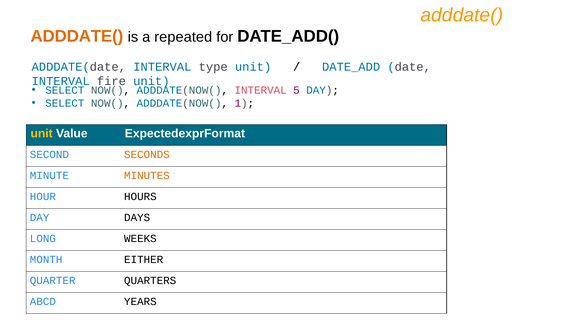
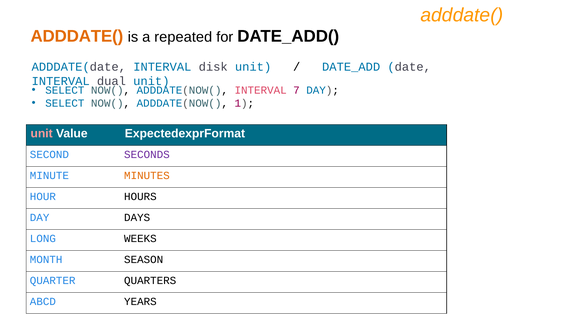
type: type -> disk
fire: fire -> dual
5: 5 -> 7
unit at (42, 134) colour: yellow -> pink
SECONDS colour: orange -> purple
EITHER: EITHER -> SEASON
